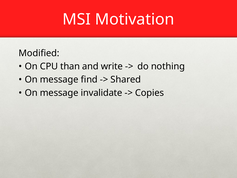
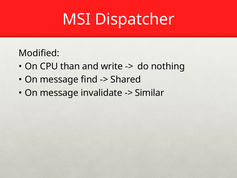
Motivation: Motivation -> Dispatcher
Copies: Copies -> Similar
